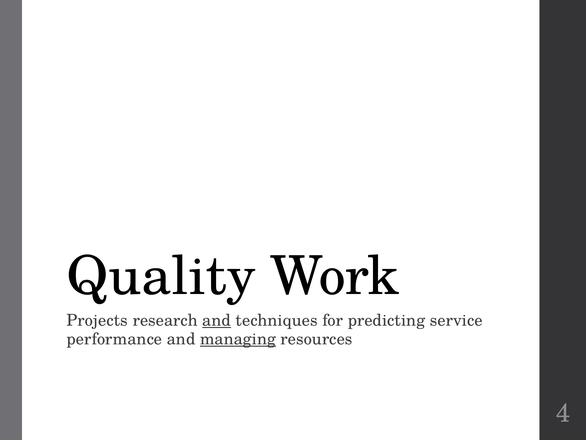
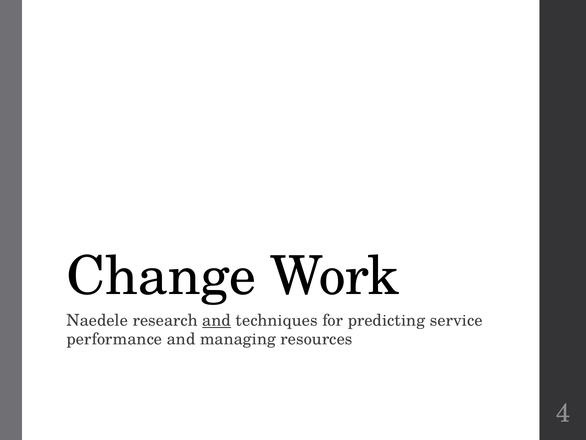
Quality: Quality -> Change
Projects: Projects -> Naedele
managing underline: present -> none
